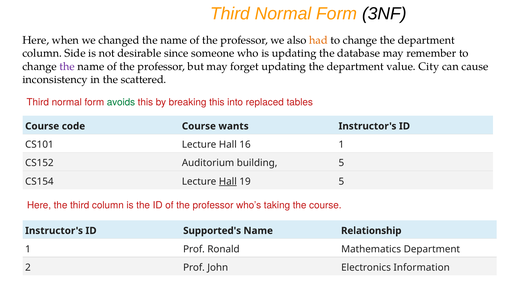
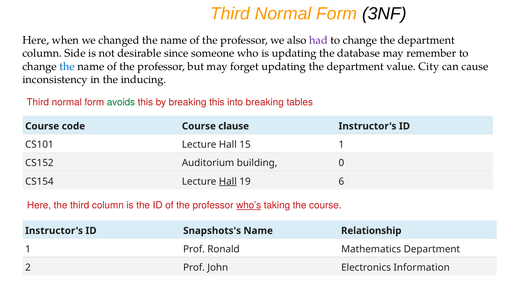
had colour: orange -> purple
the at (67, 66) colour: purple -> blue
scattered: scattered -> inducing
into replaced: replaced -> breaking
wants: wants -> clause
16: 16 -> 15
building 5: 5 -> 0
19 5: 5 -> 6
who’s underline: none -> present
Supported's: Supported's -> Snapshots's
